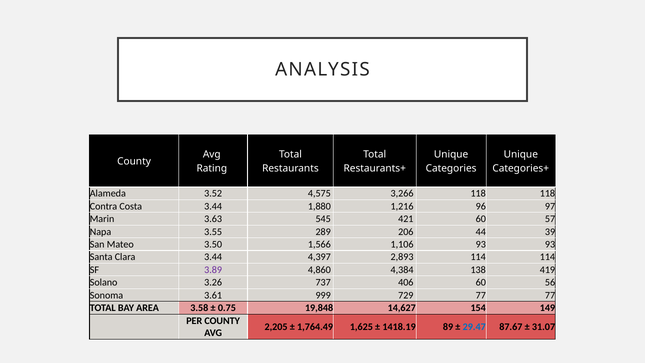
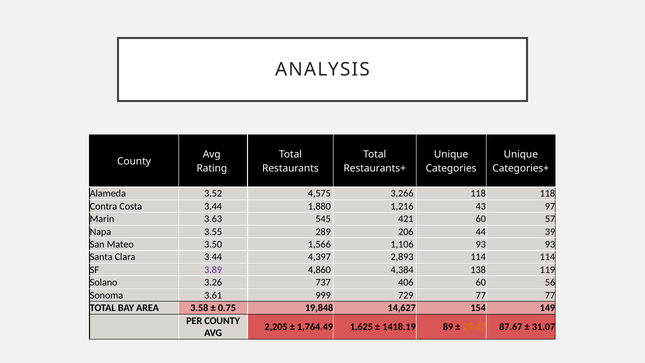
96: 96 -> 43
419: 419 -> 119
29.47 colour: blue -> orange
